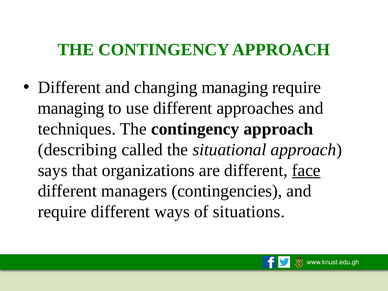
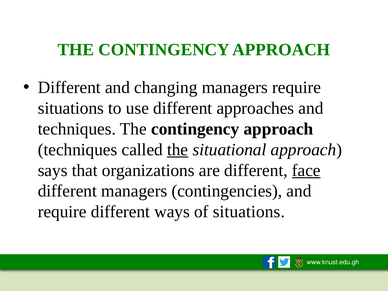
changing managing: managing -> managers
managing at (71, 108): managing -> situations
describing at (77, 150): describing -> techniques
the at (178, 150) underline: none -> present
